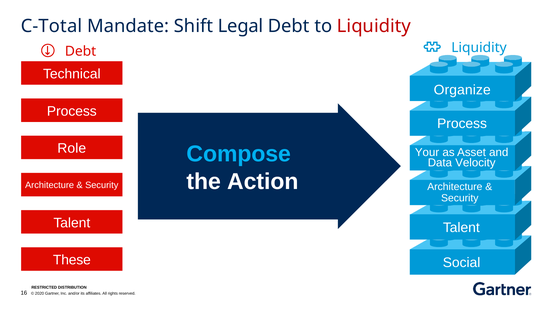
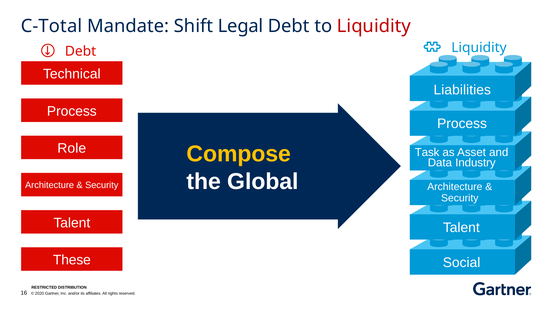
Organize: Organize -> Liabilities
Compose colour: light blue -> yellow
Your: Your -> Task
Velocity: Velocity -> Industry
Action: Action -> Global
